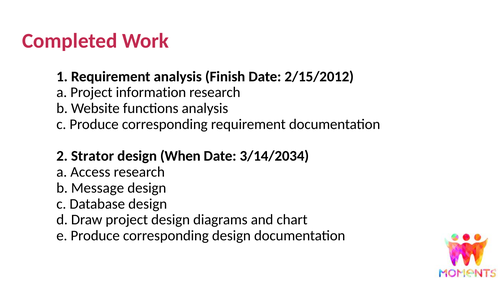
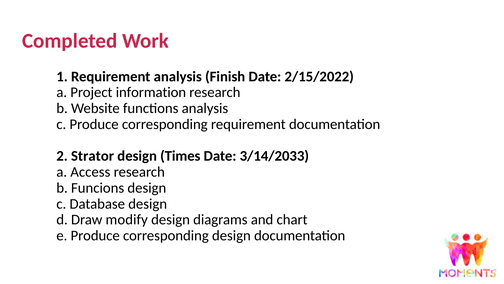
2/15/2012: 2/15/2012 -> 2/15/2022
When: When -> Times
3/14/2034: 3/14/2034 -> 3/14/2033
Message: Message -> Funcions
Draw project: project -> modify
